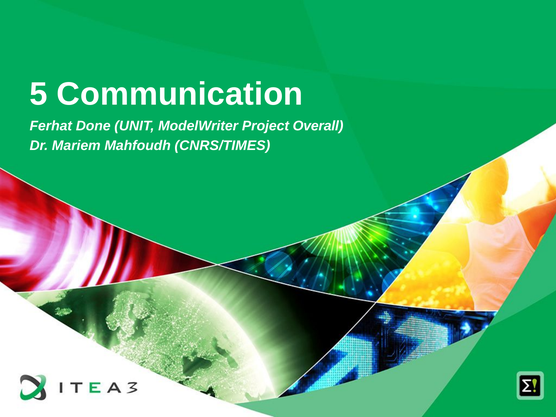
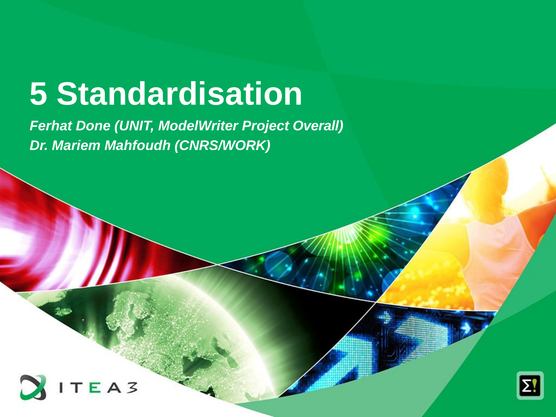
Communication: Communication -> Standardisation
CNRS/TIMES: CNRS/TIMES -> CNRS/WORK
